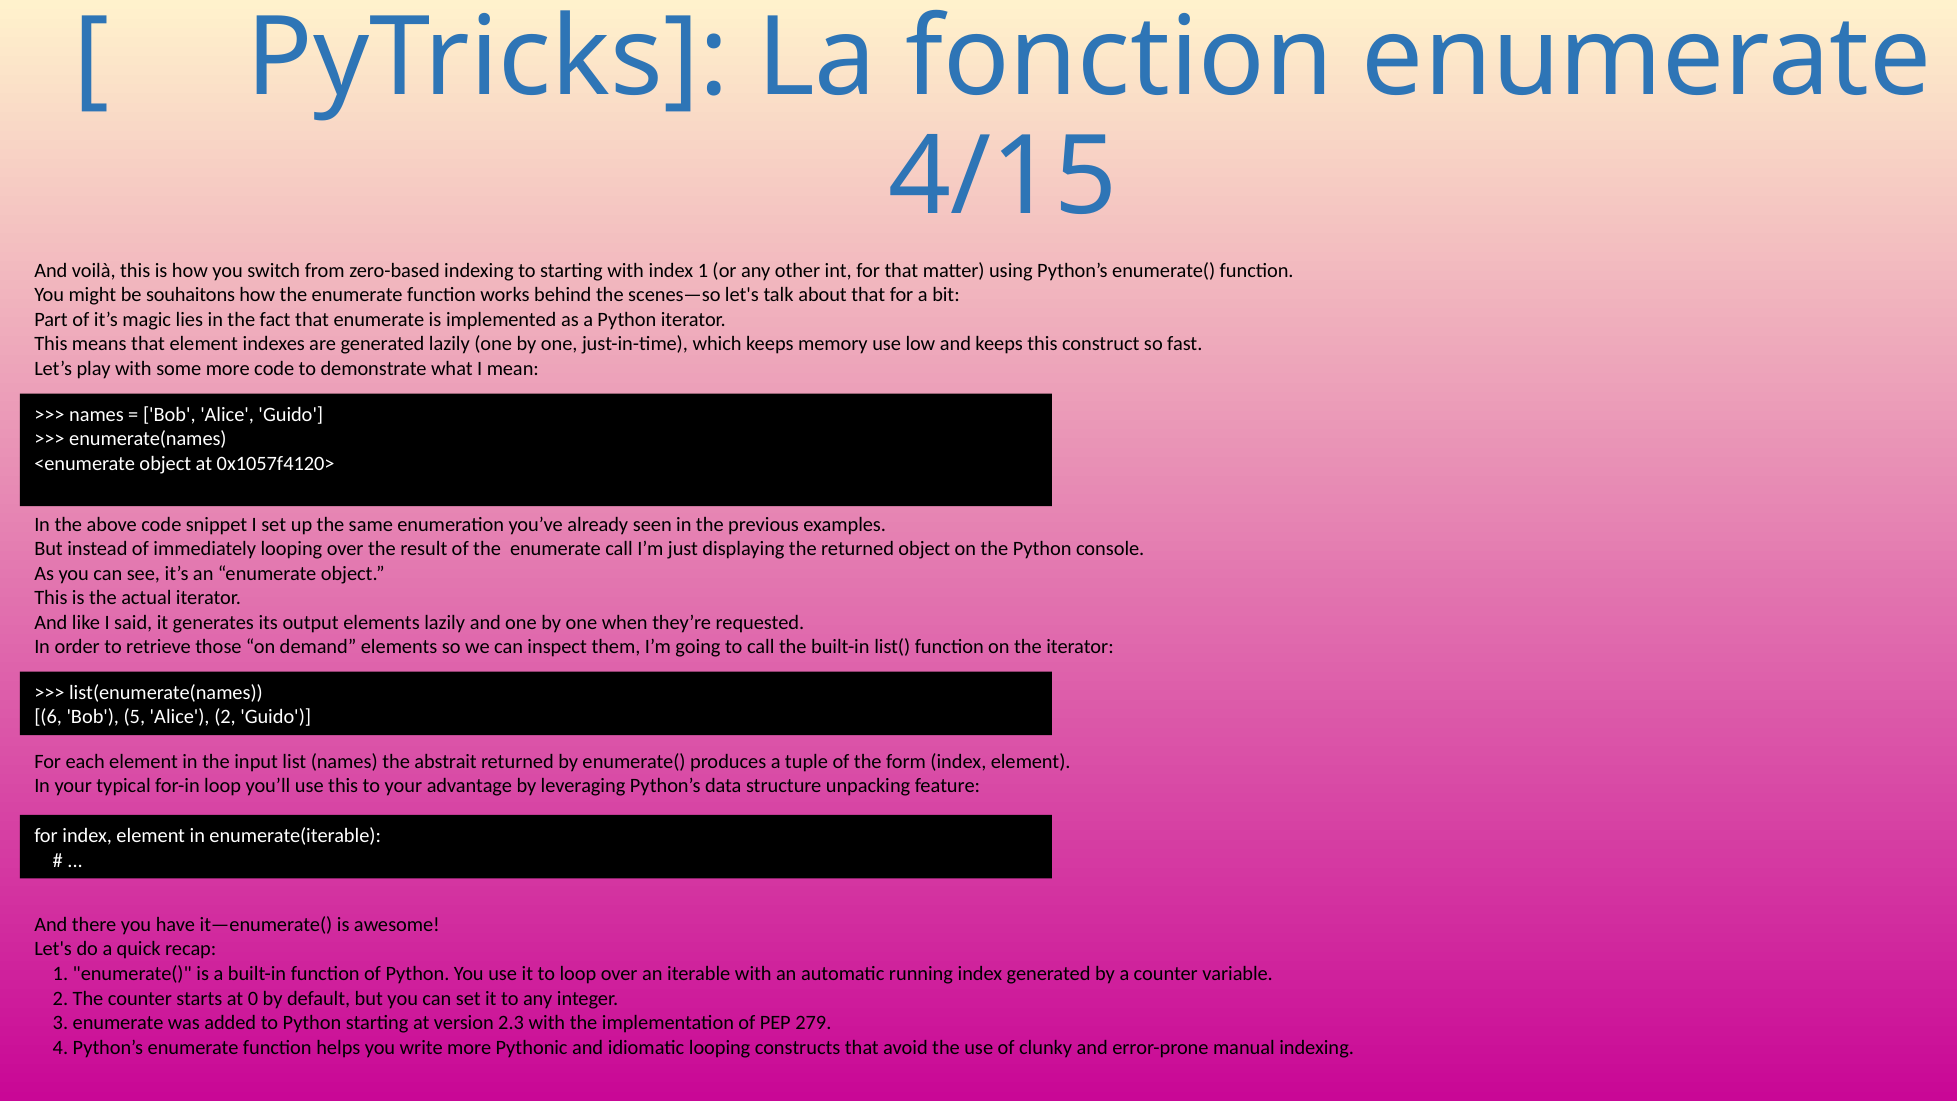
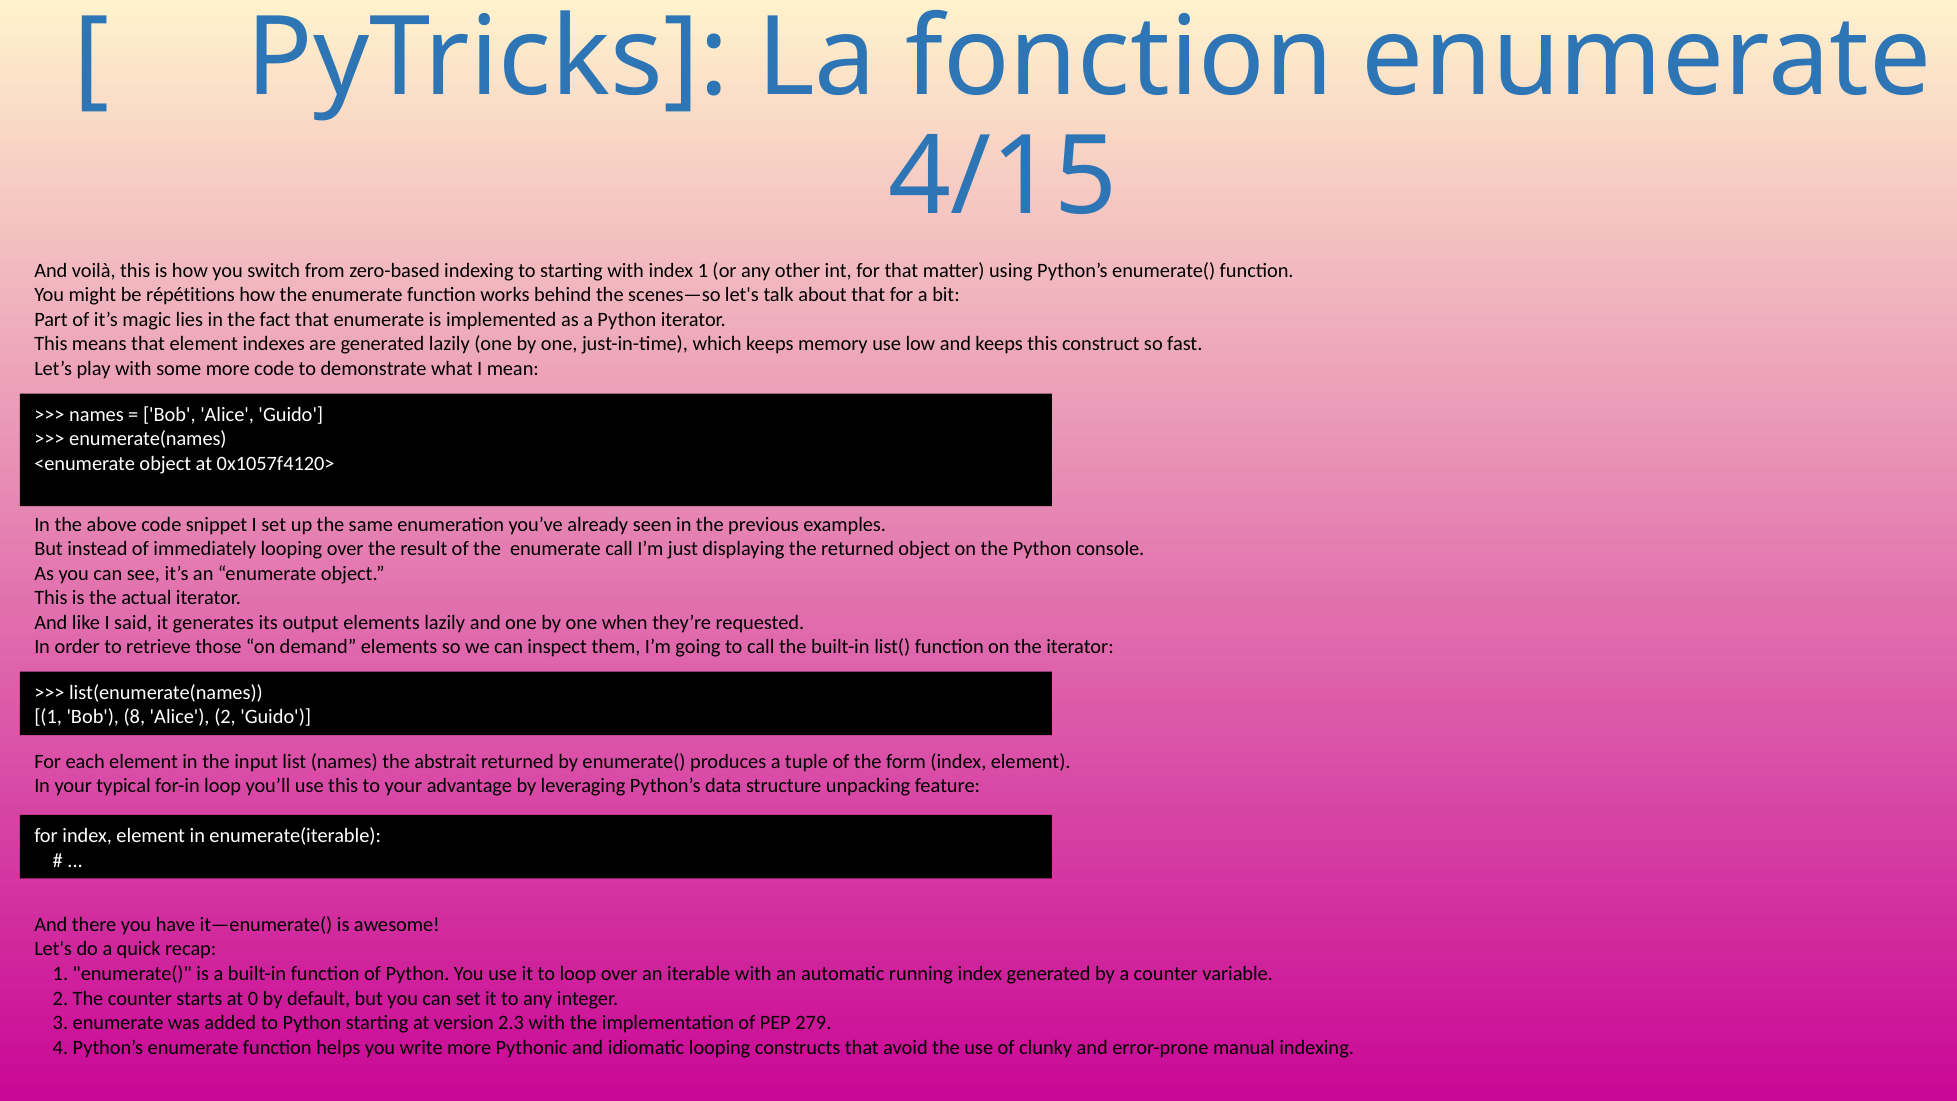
souhaitons: souhaitons -> répétitions
6 at (48, 717): 6 -> 1
5: 5 -> 8
